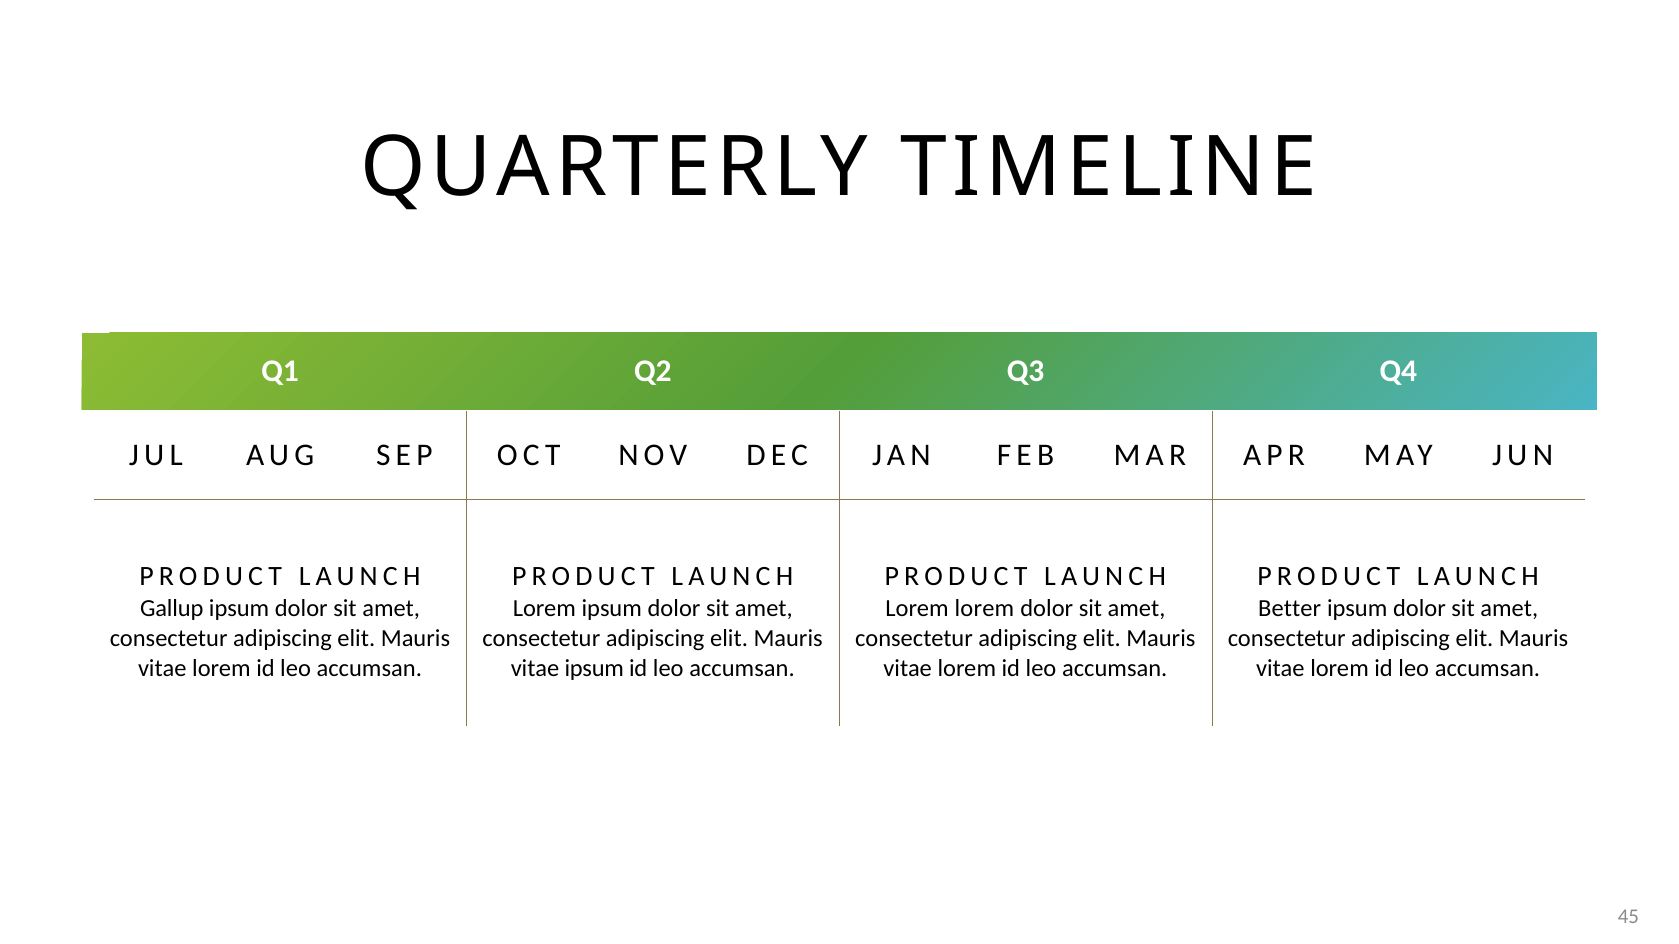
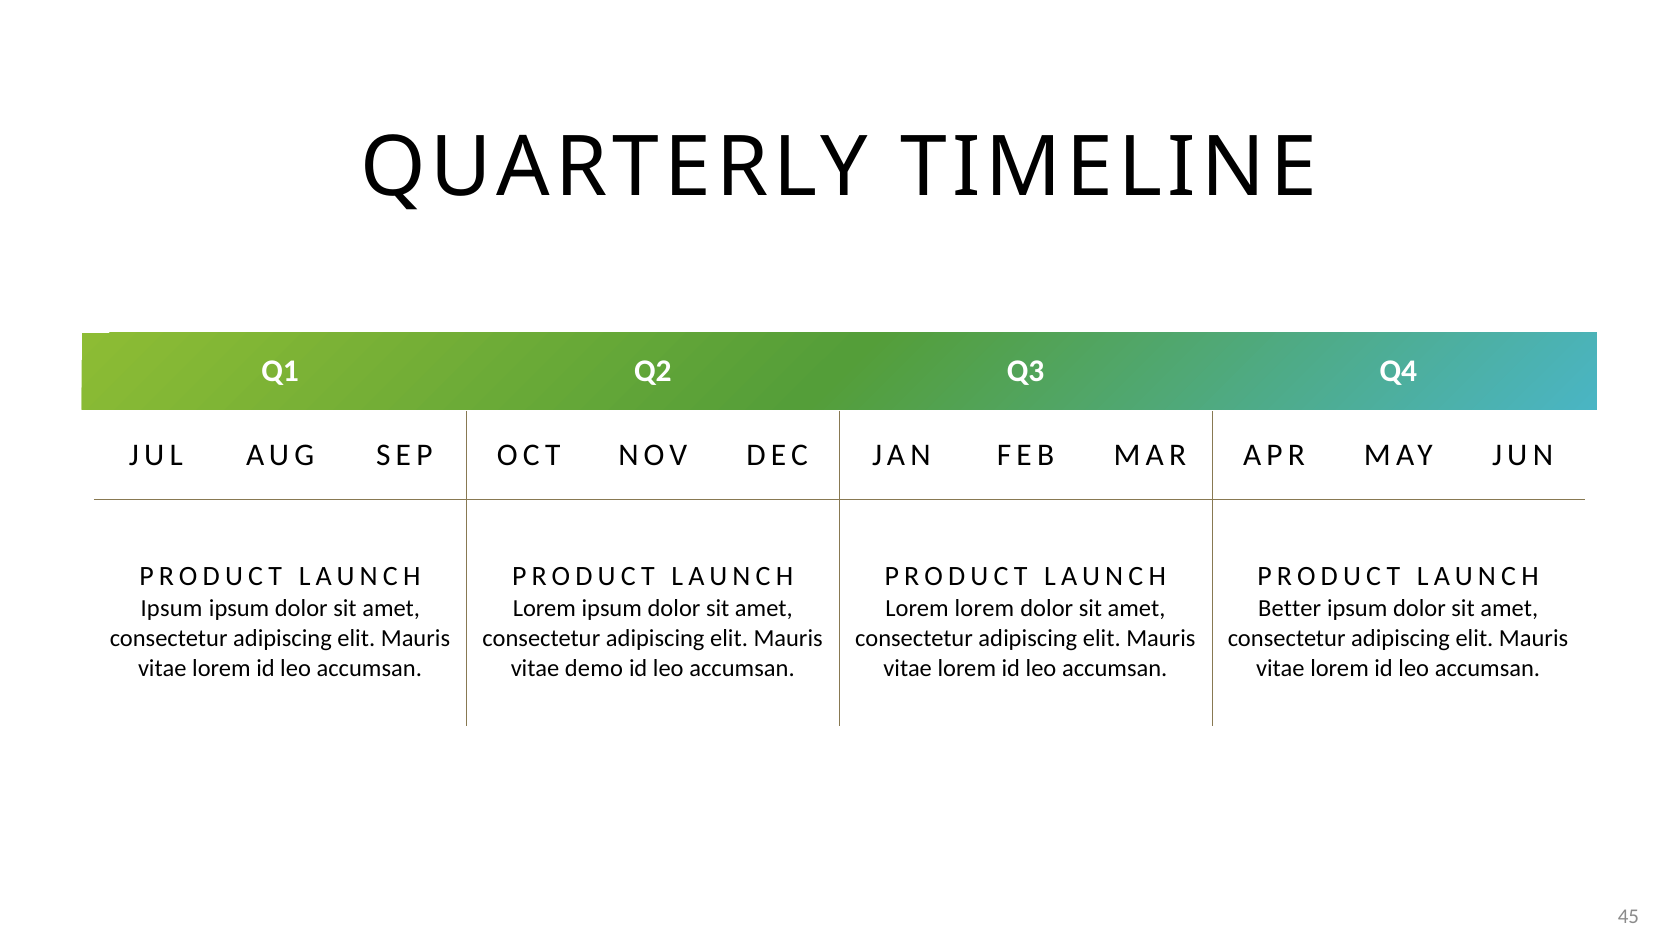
Gallup at (172, 609): Gallup -> Ipsum
vitae ipsum: ipsum -> demo
